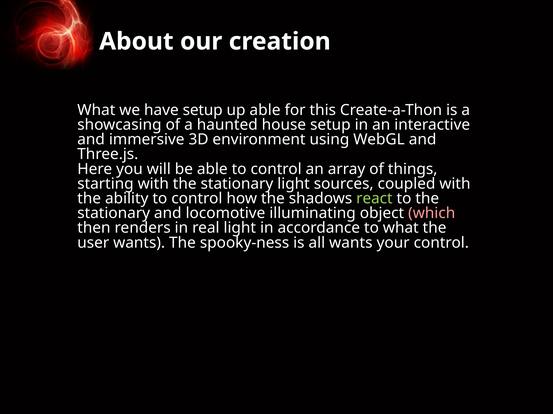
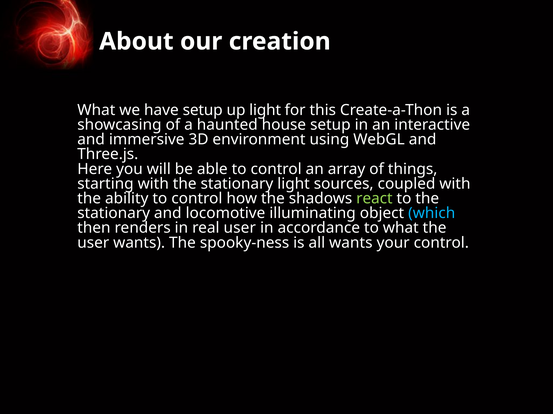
up able: able -> light
which colour: pink -> light blue
real light: light -> user
